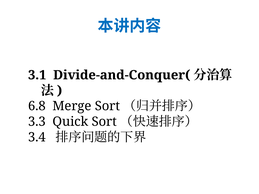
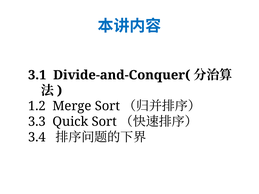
6.8: 6.8 -> 1.2
